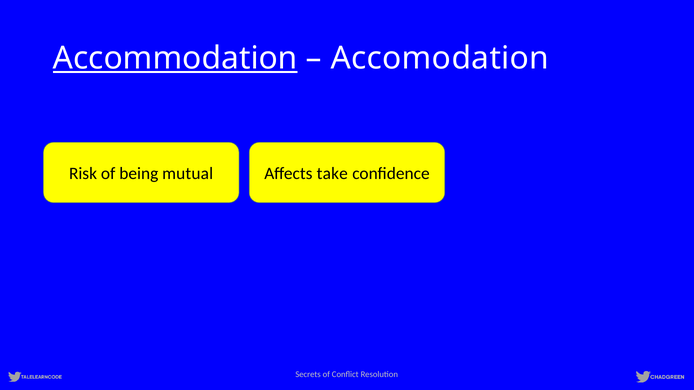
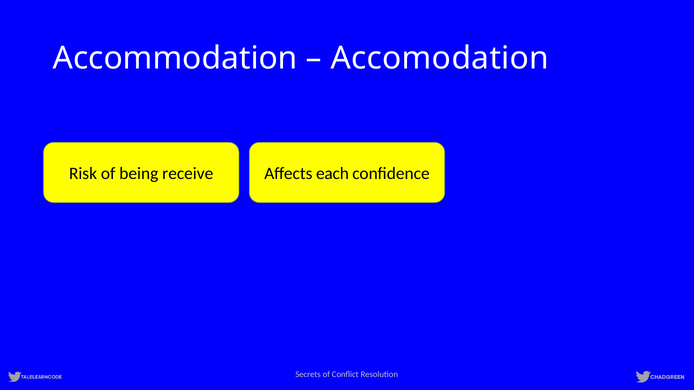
Accommodation underline: present -> none
mutual: mutual -> receive
take: take -> each
